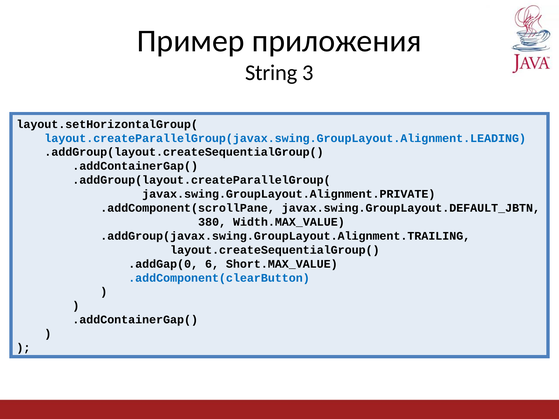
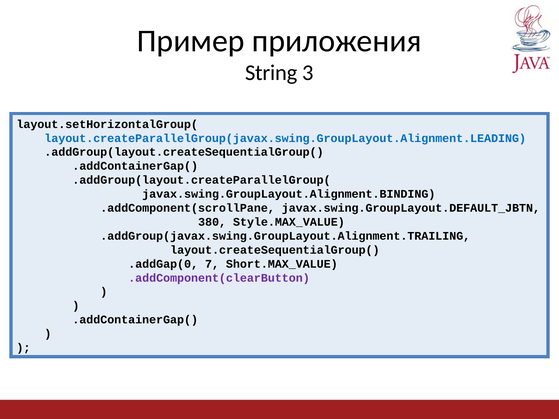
javax.swing.GroupLayout.Alignment.PRIVATE: javax.swing.GroupLayout.Alignment.PRIVATE -> javax.swing.GroupLayout.Alignment.BINDING
Width.MAX_VALUE: Width.MAX_VALUE -> Style.MAX_VALUE
6: 6 -> 7
.addComponent(clearButton colour: blue -> purple
